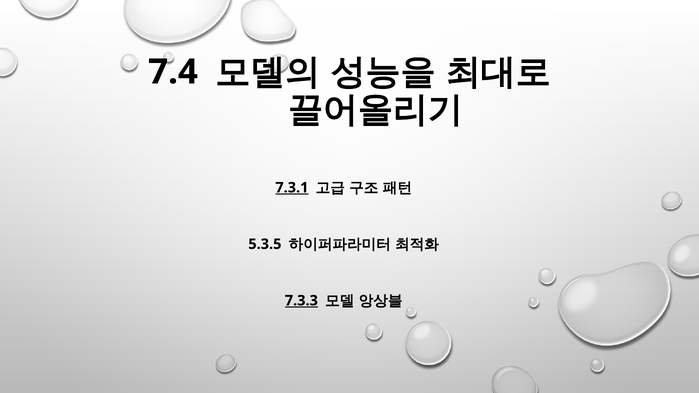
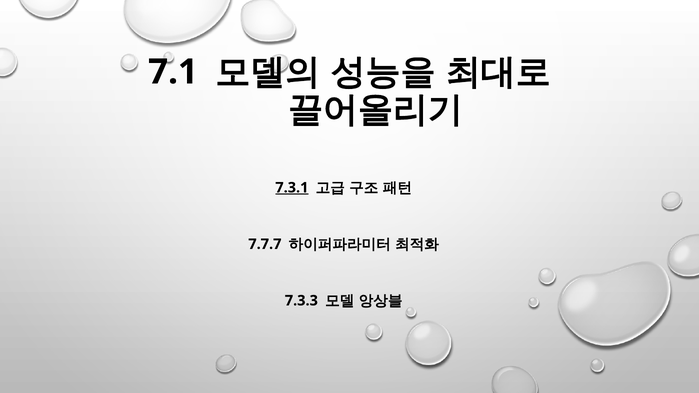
7.4: 7.4 -> 7.1
5.3.5: 5.3.5 -> 7.7.7
7.3.3 underline: present -> none
